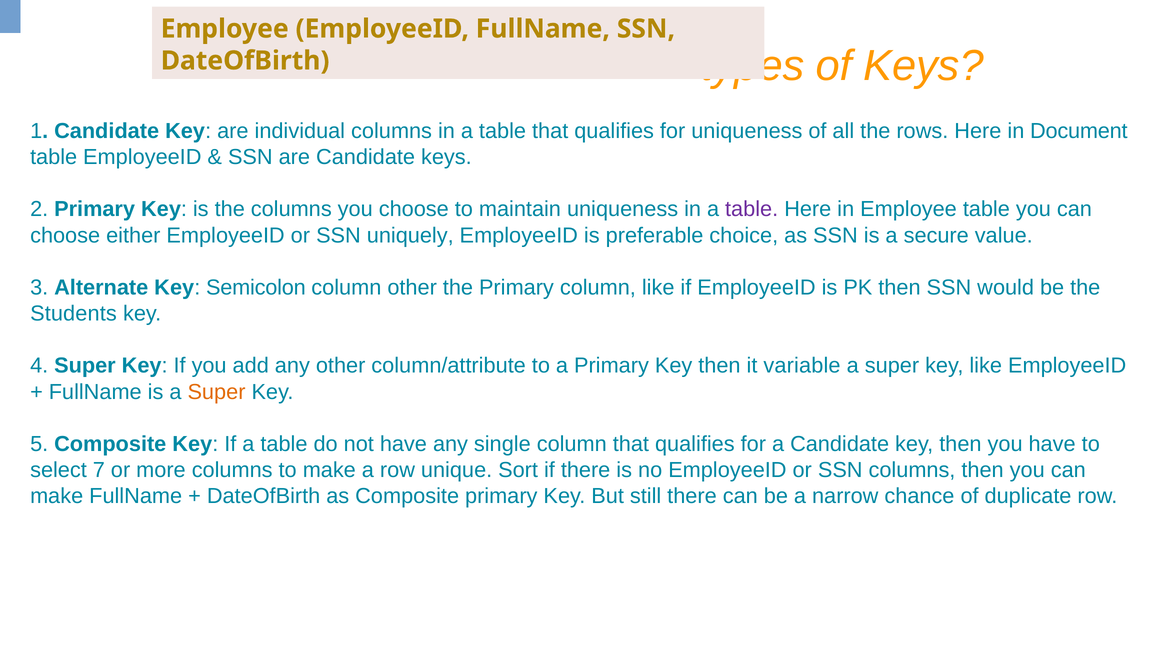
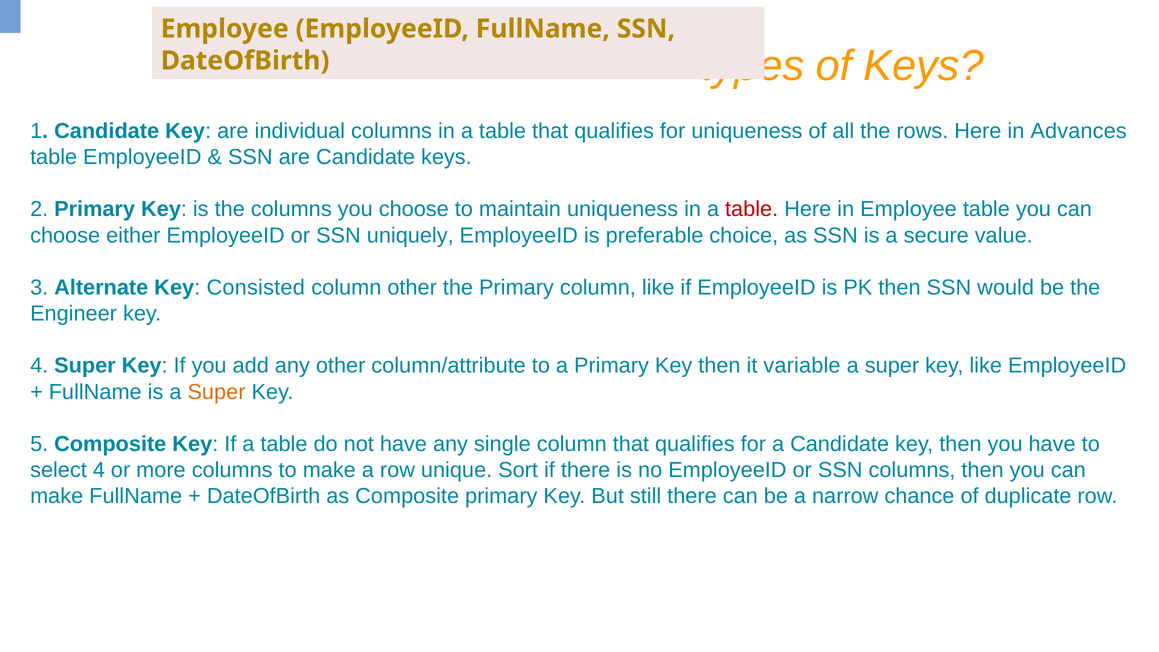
Document: Document -> Advances
table at (752, 209) colour: purple -> red
Semicolon: Semicolon -> Consisted
Students: Students -> Engineer
select 7: 7 -> 4
